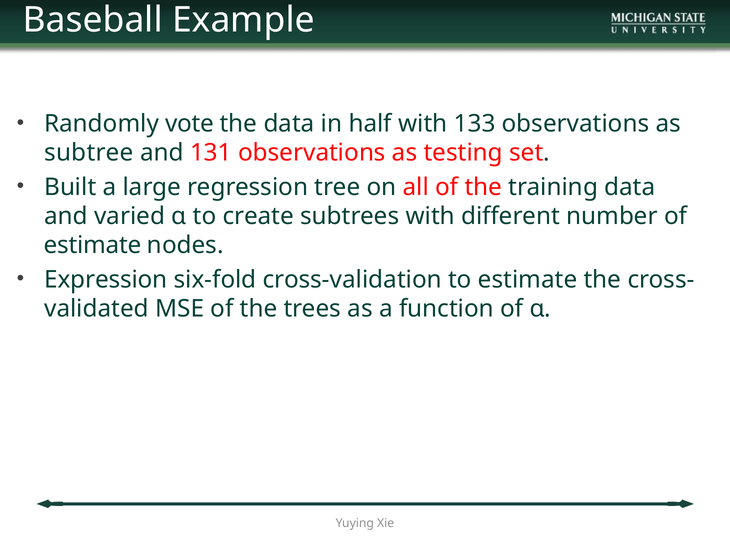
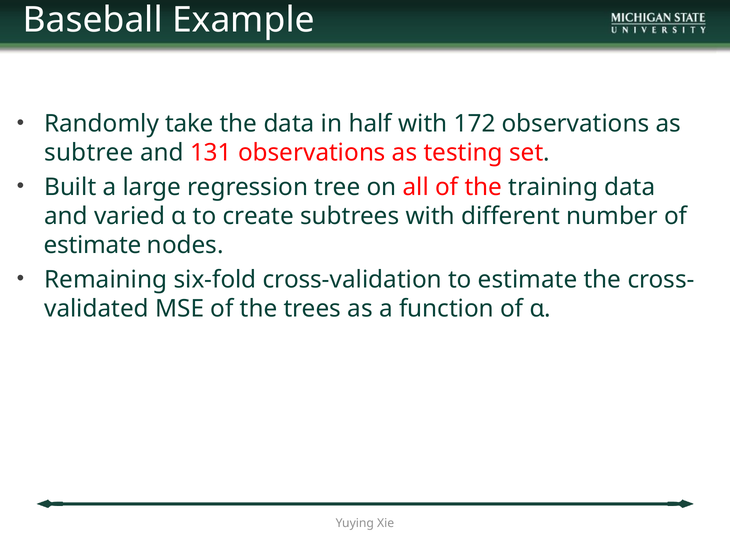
vote: vote -> take
133: 133 -> 172
Expression: Expression -> Remaining
